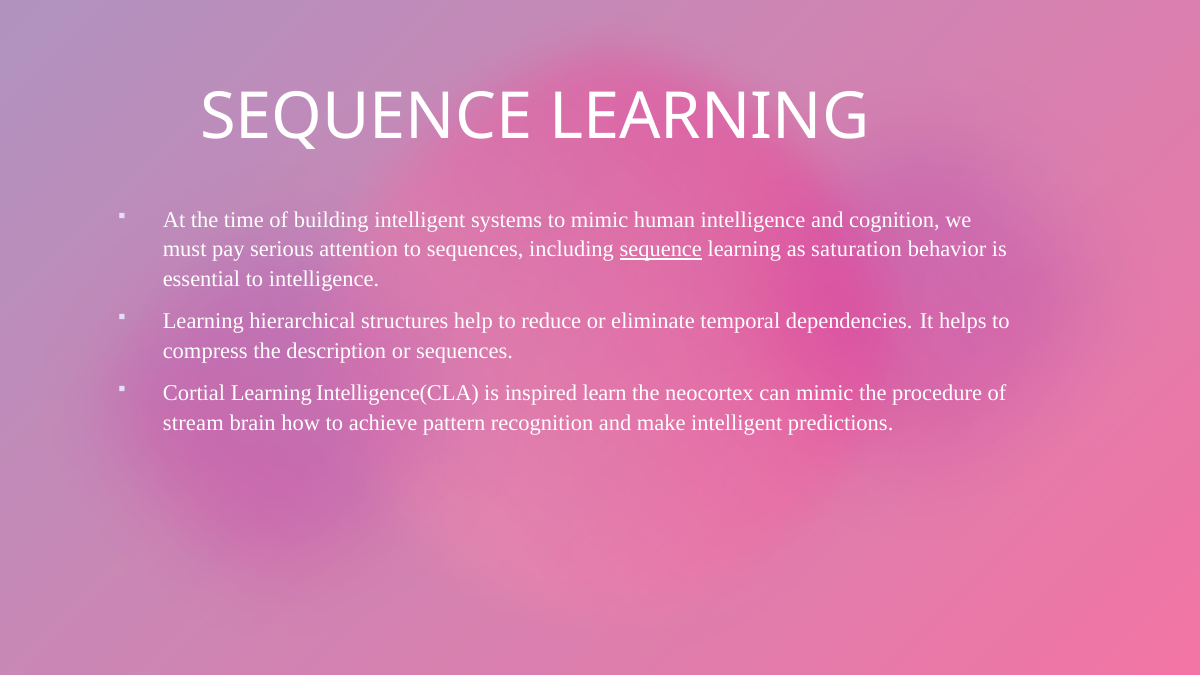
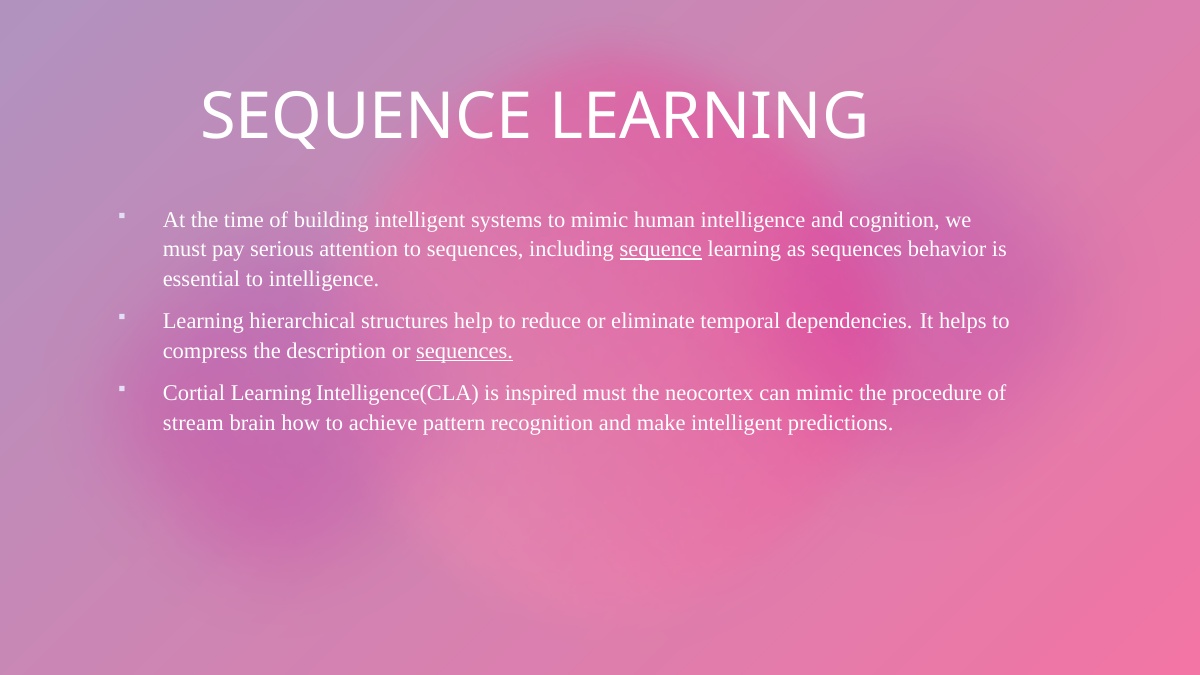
as saturation: saturation -> sequences
sequences at (465, 351) underline: none -> present
inspired learn: learn -> must
